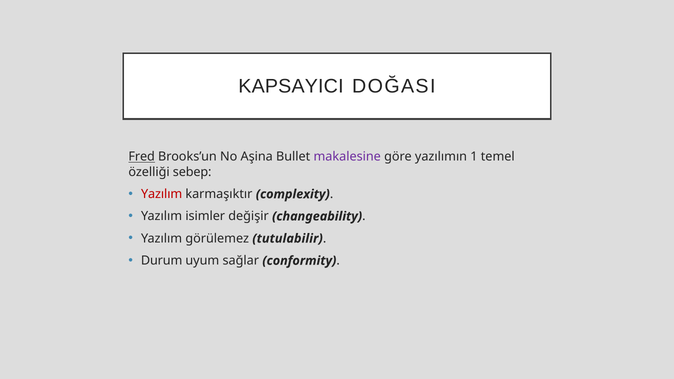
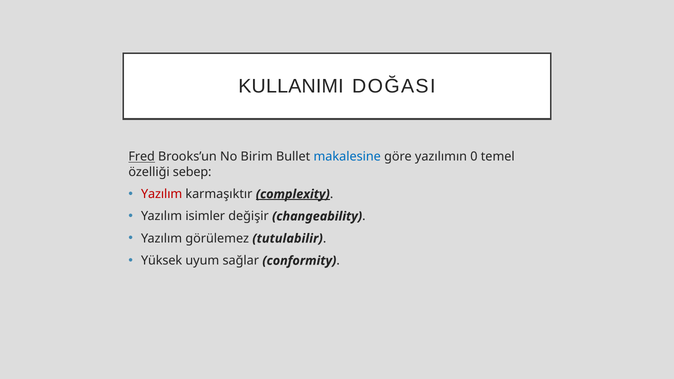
KAPSAYICI: KAPSAYICI -> KULLANIMI
Aşina: Aşina -> Birim
makalesine colour: purple -> blue
1: 1 -> 0
complexity underline: none -> present
Durum: Durum -> Yüksek
